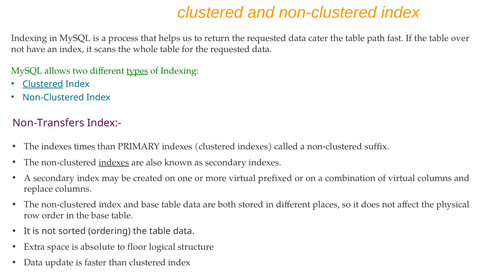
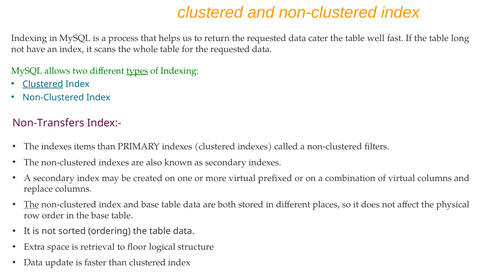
path: path -> well
over: over -> long
times: times -> items
suffix: suffix -> filters
indexes at (114, 162) underline: present -> none
The at (31, 205) underline: none -> present
absolute: absolute -> retrieval
